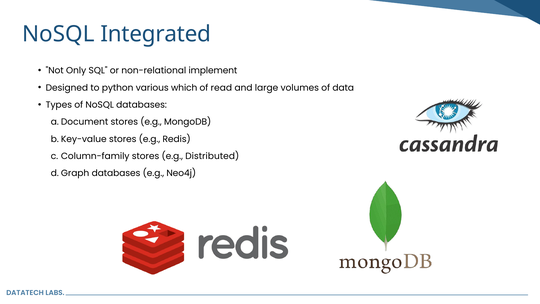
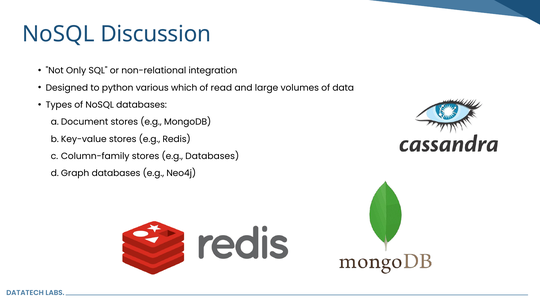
Integrated: Integrated -> Discussion
implement: implement -> integration
e.g Distributed: Distributed -> Databases
